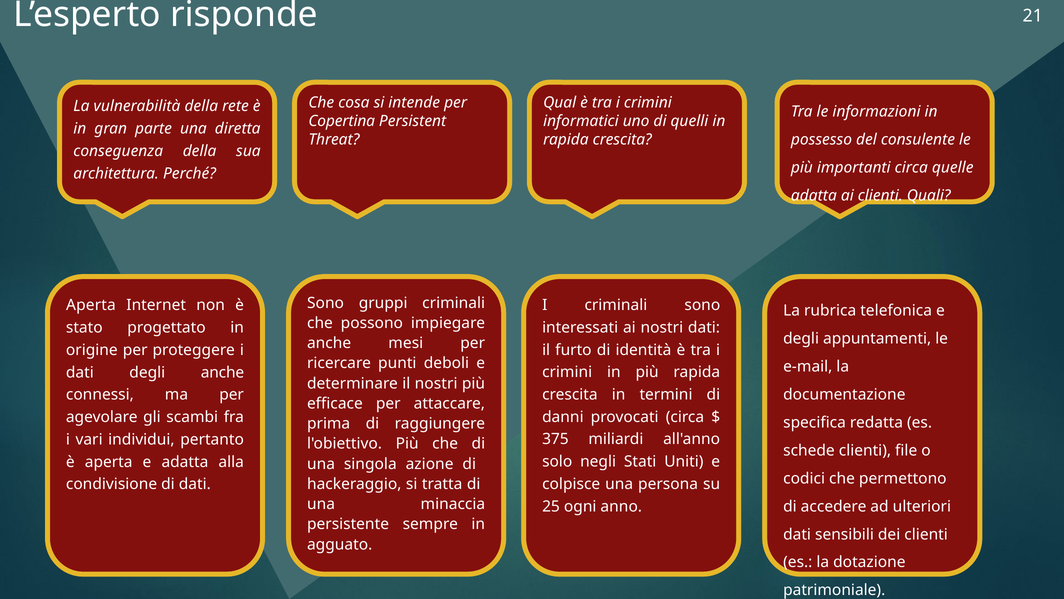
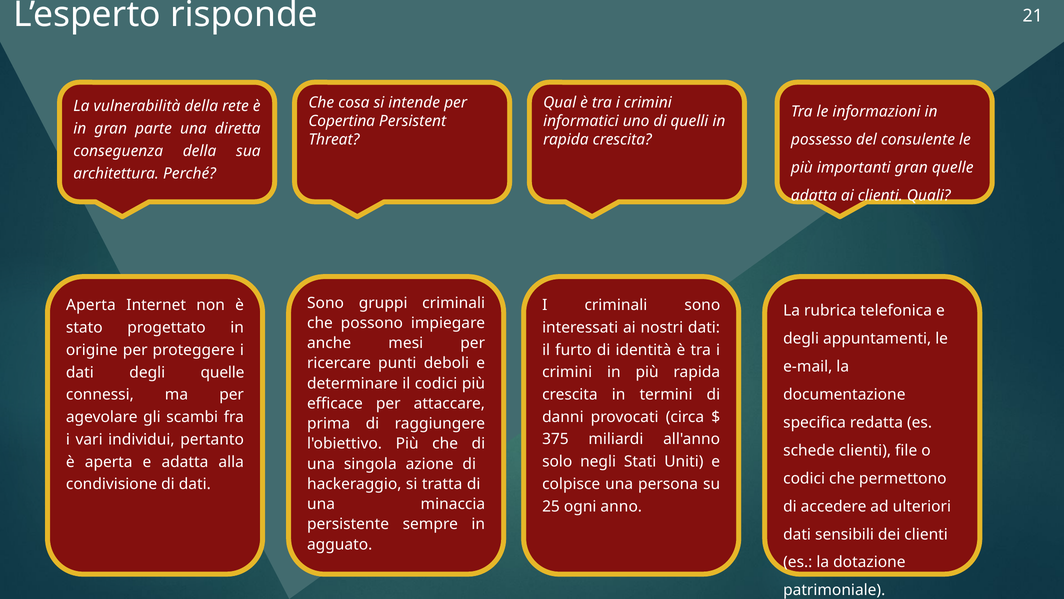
importanti circa: circa -> gran
degli anche: anche -> quelle
il nostri: nostri -> codici
